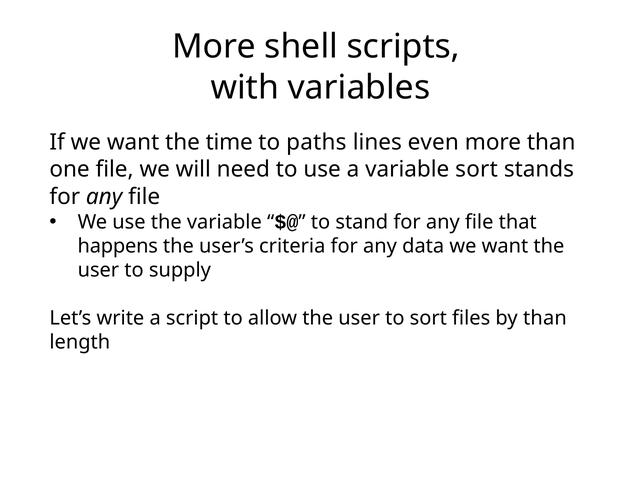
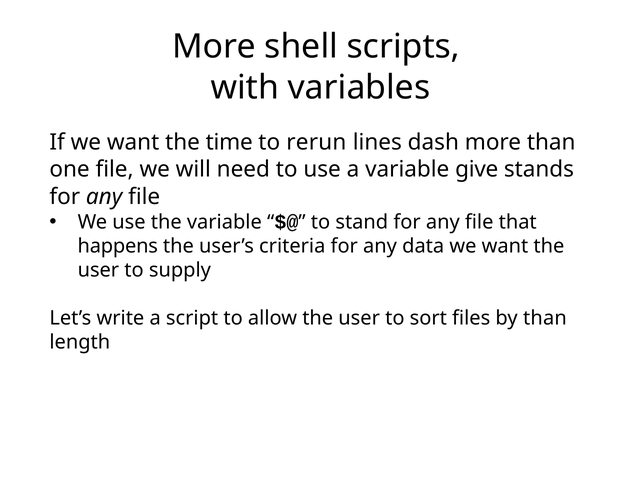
paths: paths -> rerun
even: even -> dash
variable sort: sort -> give
